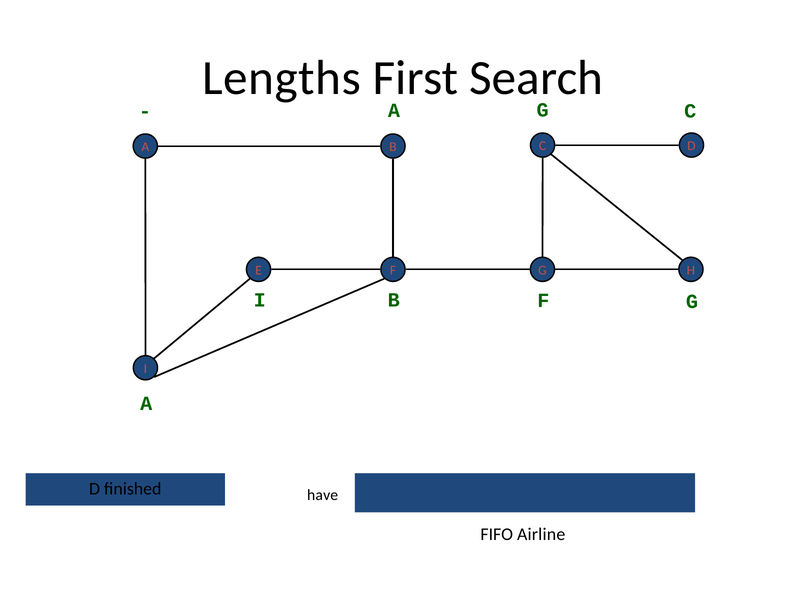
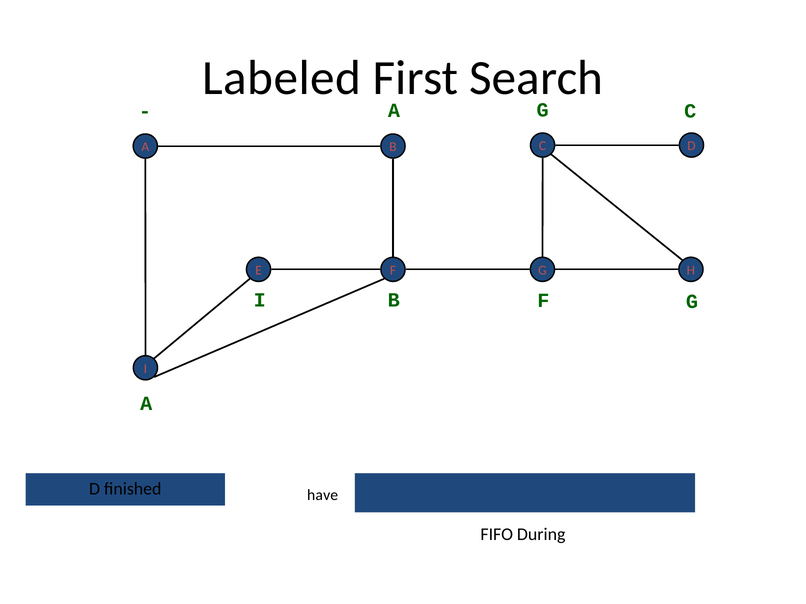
Lengths: Lengths -> Labeled
Airline: Airline -> During
